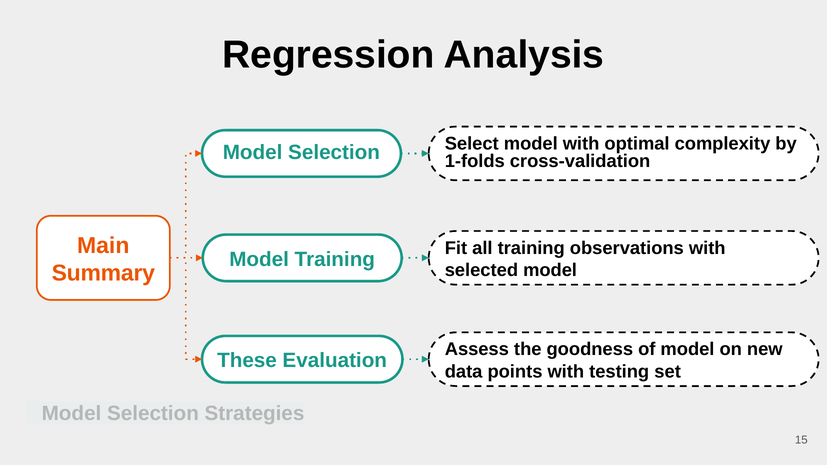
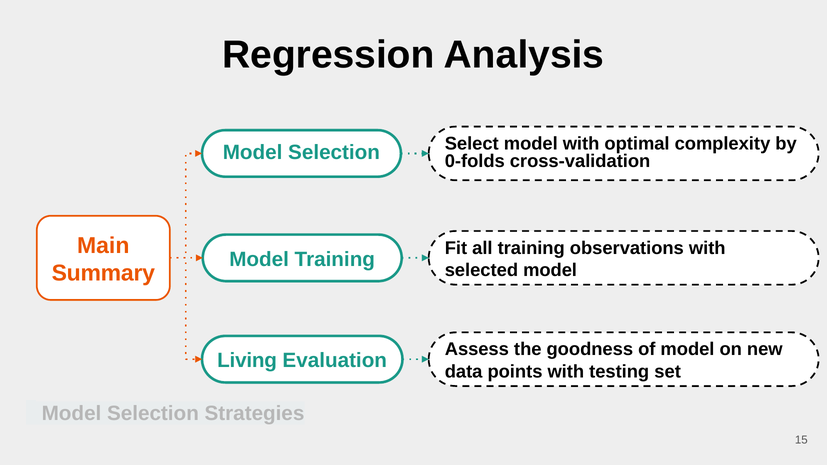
1-folds: 1-folds -> 0-folds
These: These -> Living
